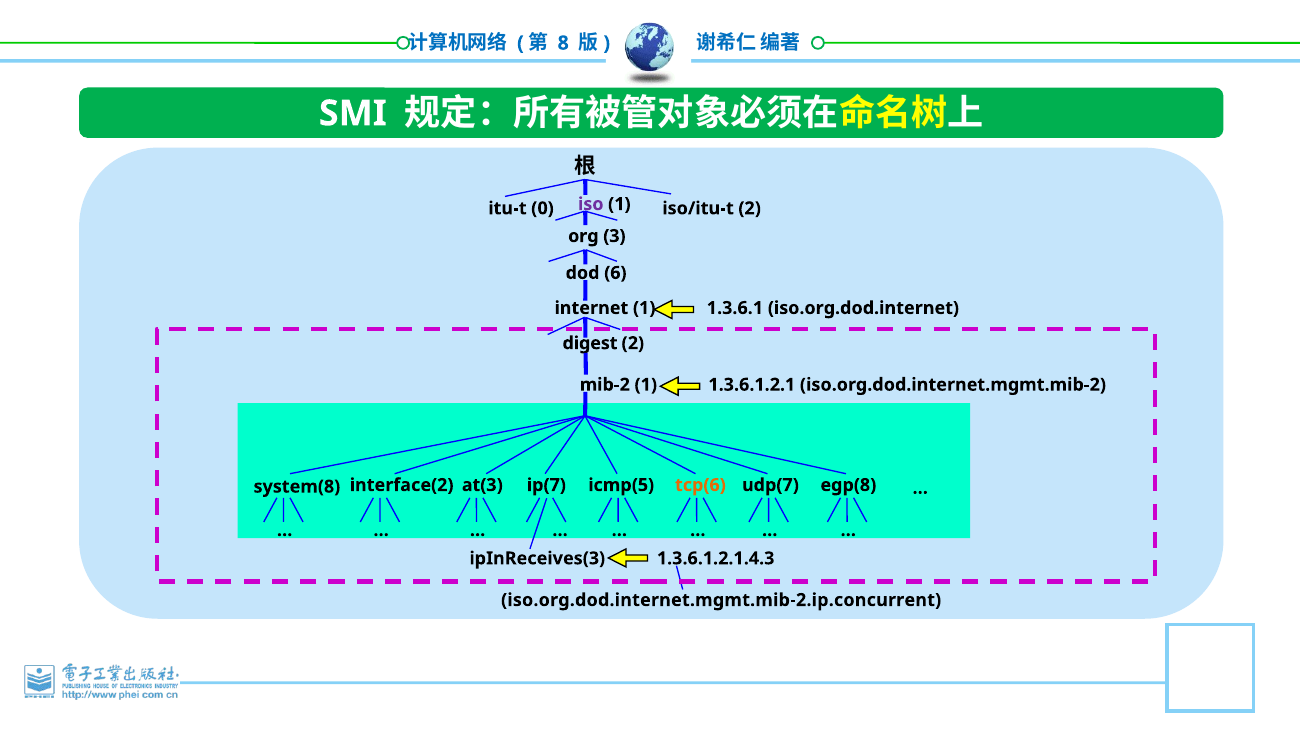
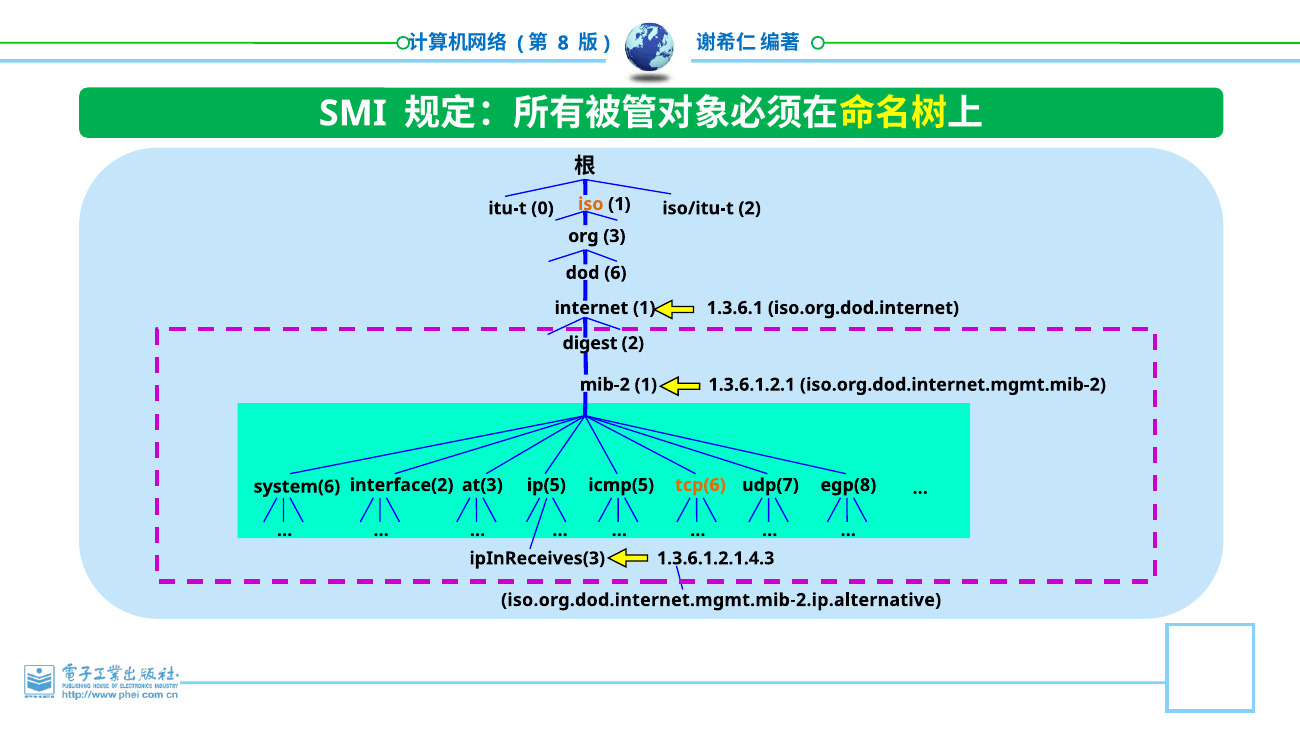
iso colour: purple -> orange
system(8: system(8 -> system(6
ip(7: ip(7 -> ip(5
iso.org.dod.internet.mgmt.mib-2.ip.concurrent: iso.org.dod.internet.mgmt.mib-2.ip.concurrent -> iso.org.dod.internet.mgmt.mib-2.ip.alternative
